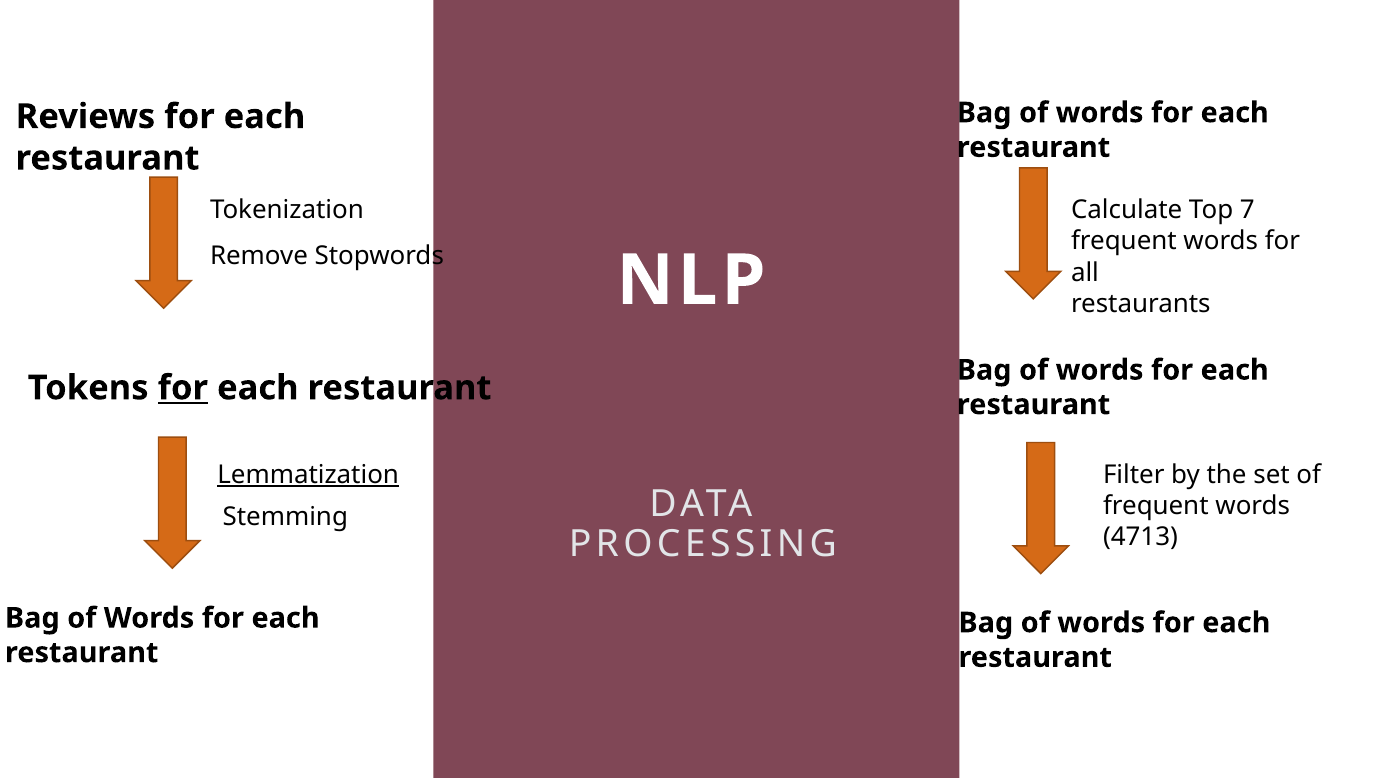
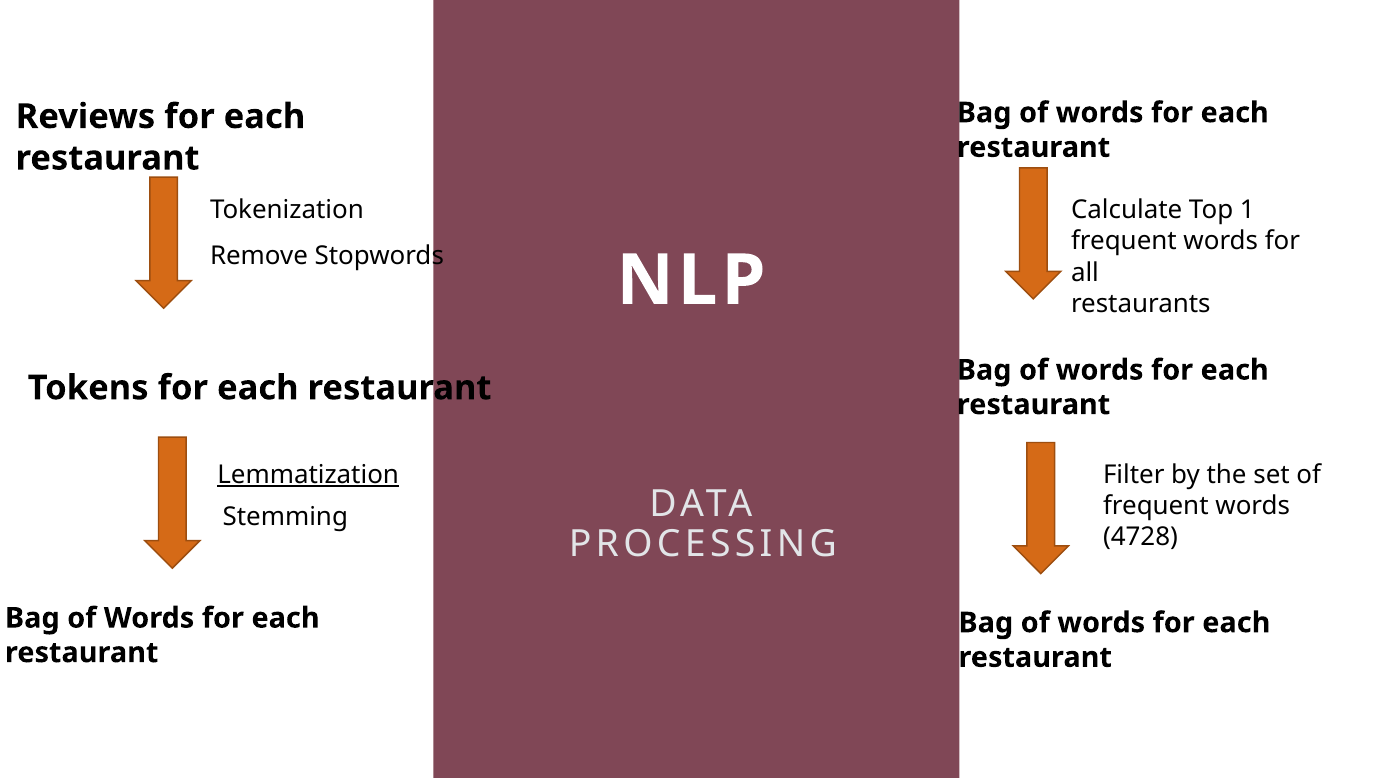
7: 7 -> 1
for at (183, 388) underline: present -> none
4713: 4713 -> 4728
